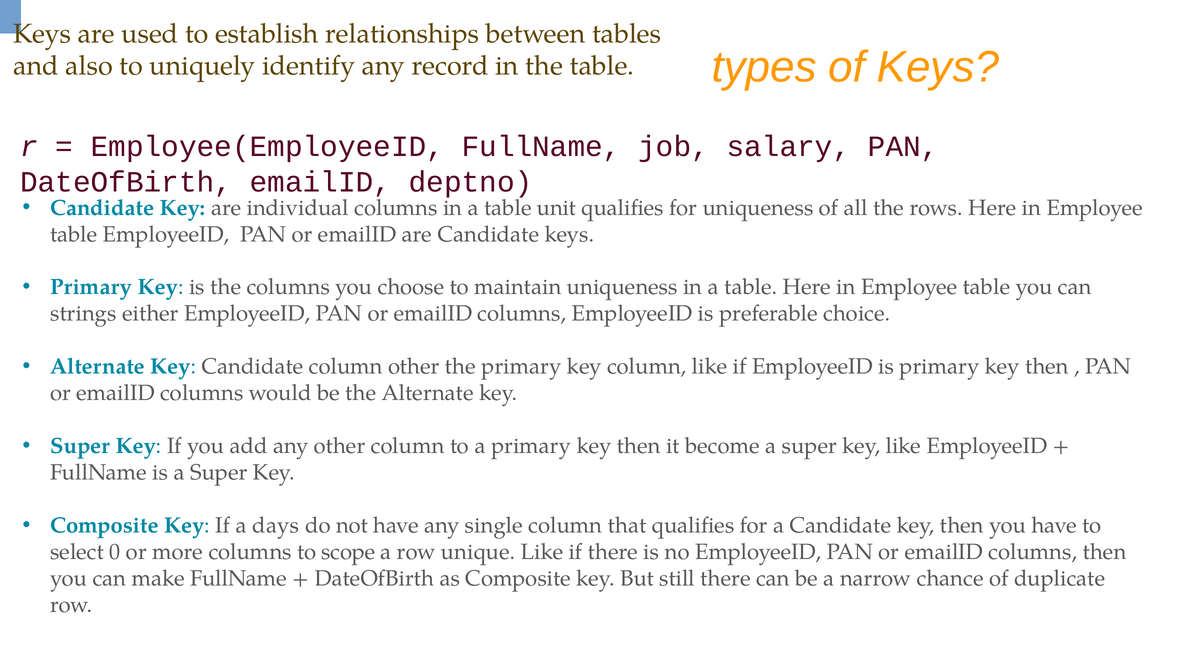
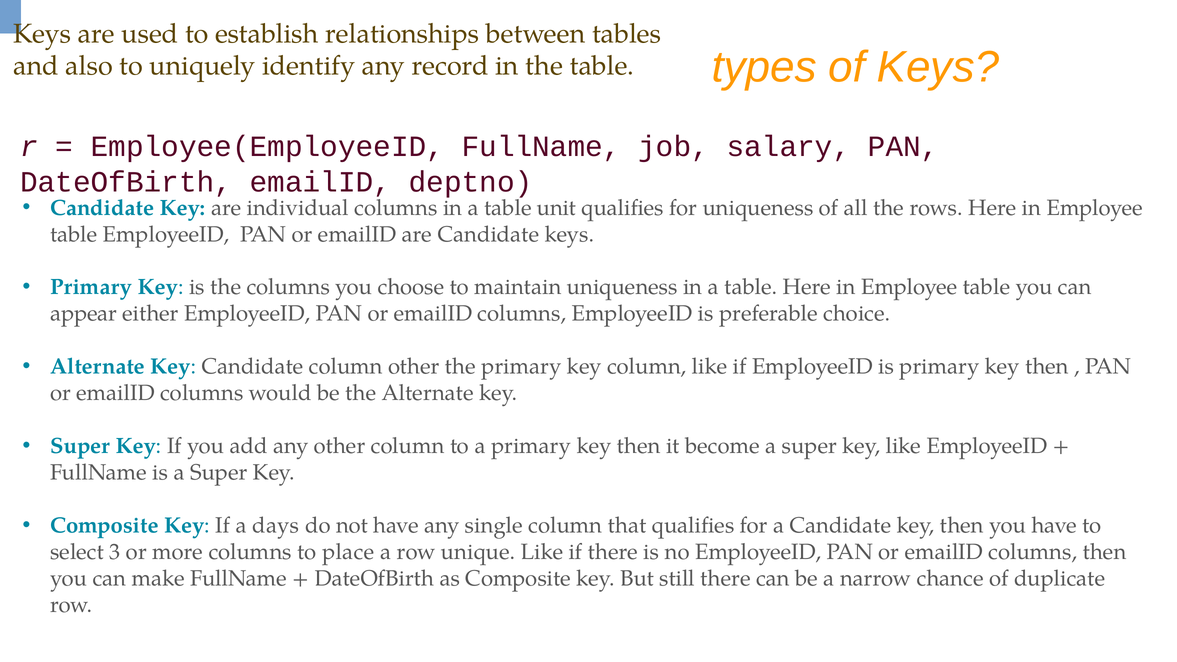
strings: strings -> appear
0: 0 -> 3
scope: scope -> place
